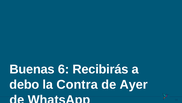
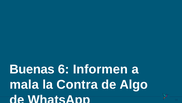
Recibirás: Recibirás -> Informen
debo: debo -> mala
Ayer: Ayer -> Algo
